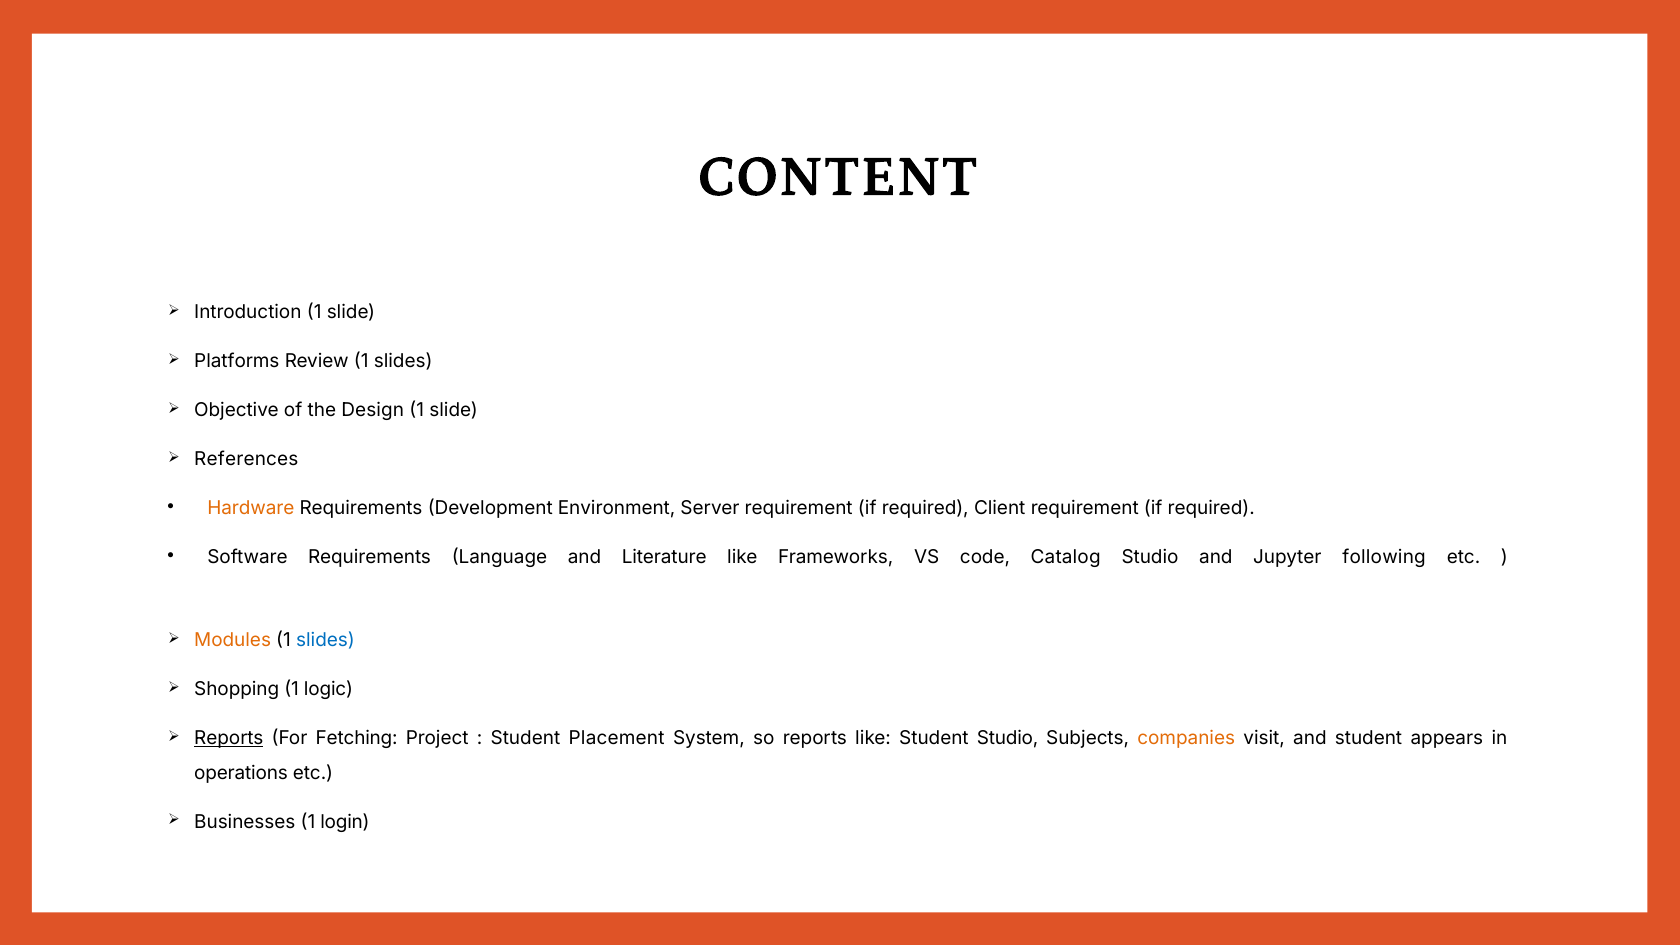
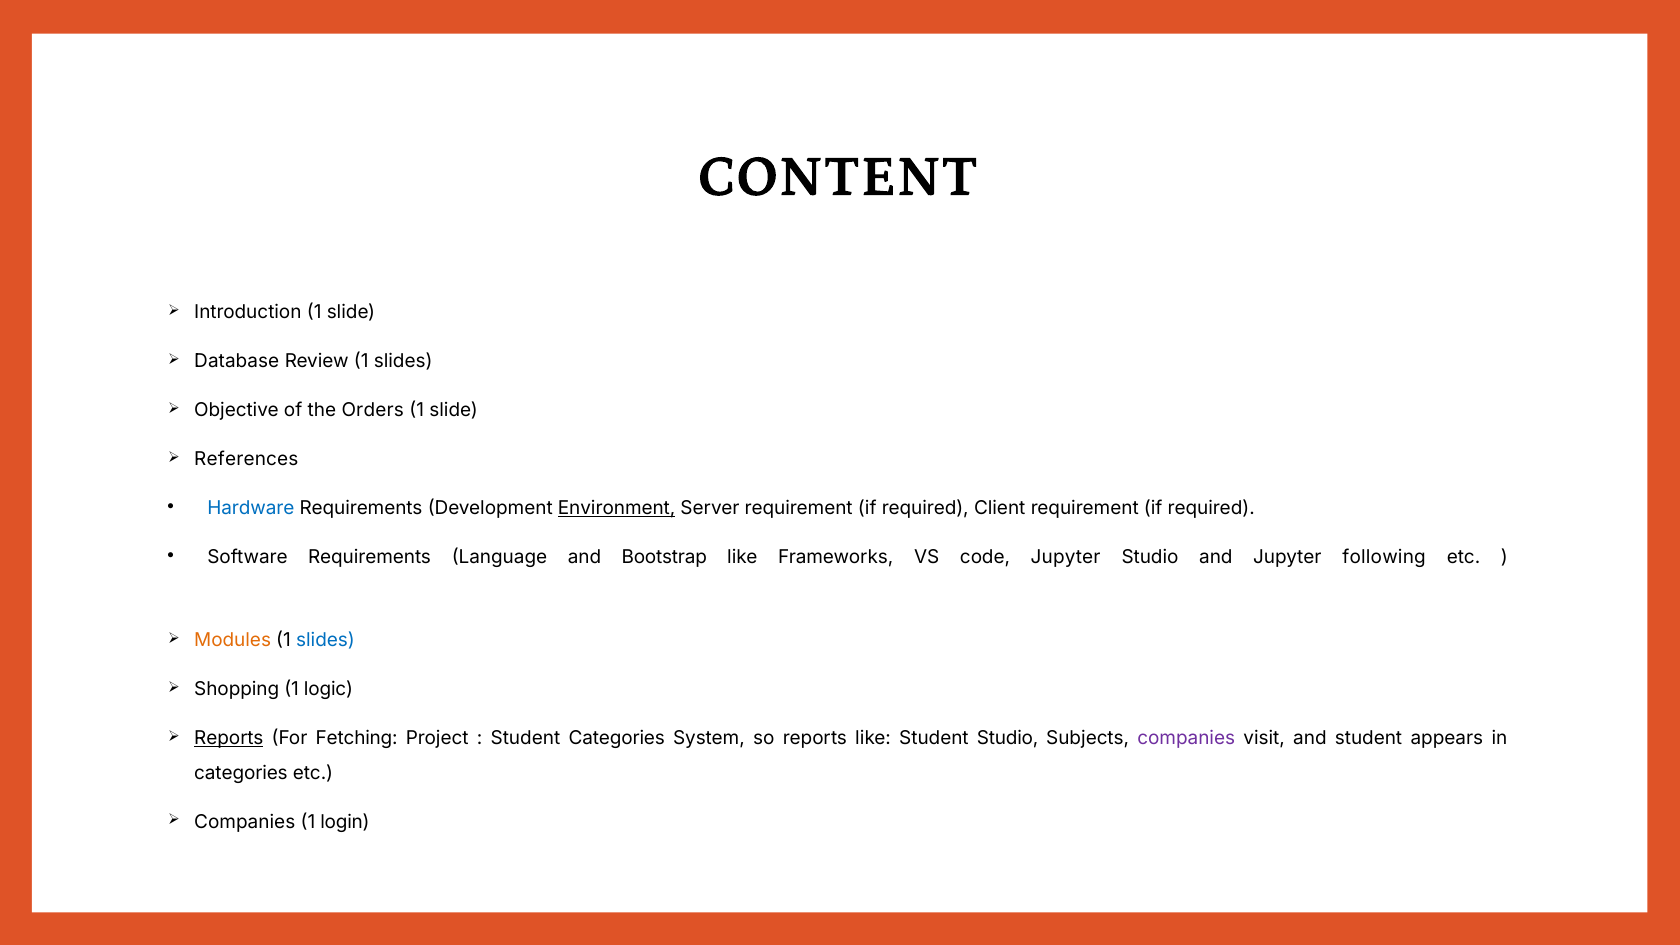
Platforms: Platforms -> Database
Design: Design -> Orders
Hardware colour: orange -> blue
Environment underline: none -> present
Literature: Literature -> Bootstrap
code Catalog: Catalog -> Jupyter
Student Placement: Placement -> Categories
companies at (1186, 739) colour: orange -> purple
operations at (241, 773): operations -> categories
Businesses at (245, 822): Businesses -> Companies
